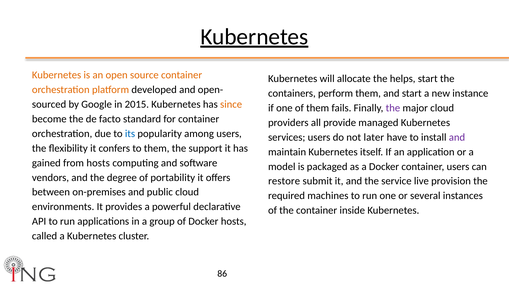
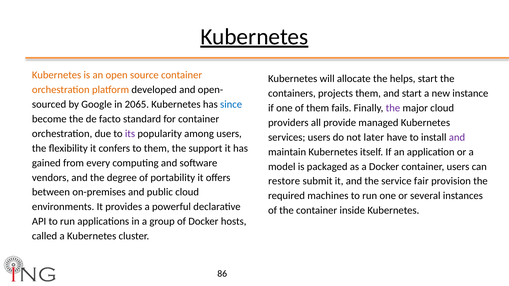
perform: perform -> projects
2015: 2015 -> 2065
since colour: orange -> blue
its colour: blue -> purple
from hosts: hosts -> every
live: live -> fair
